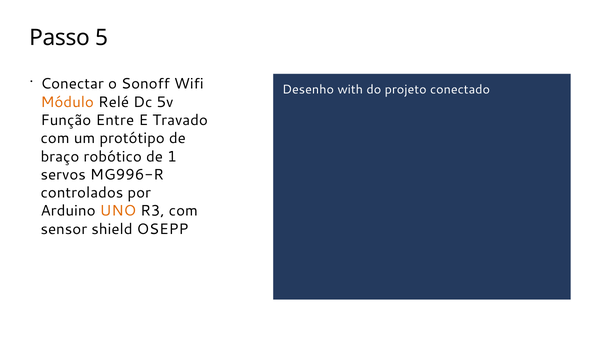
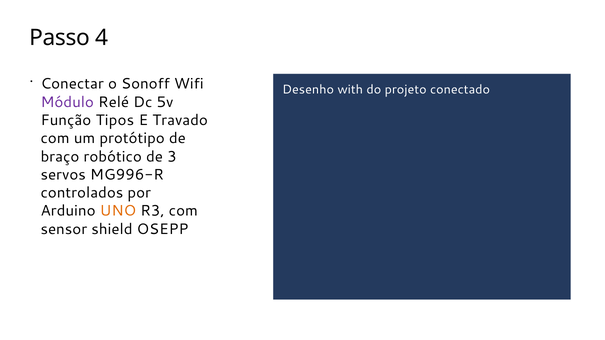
5: 5 -> 4
Módulo colour: orange -> purple
Entre: Entre -> Tipos
1: 1 -> 3
